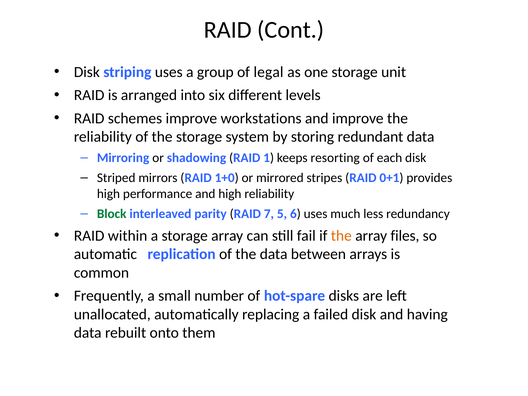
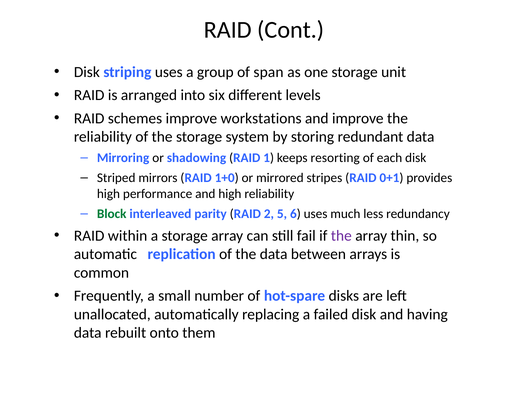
legal: legal -> span
7: 7 -> 2
the at (341, 236) colour: orange -> purple
files: files -> thin
